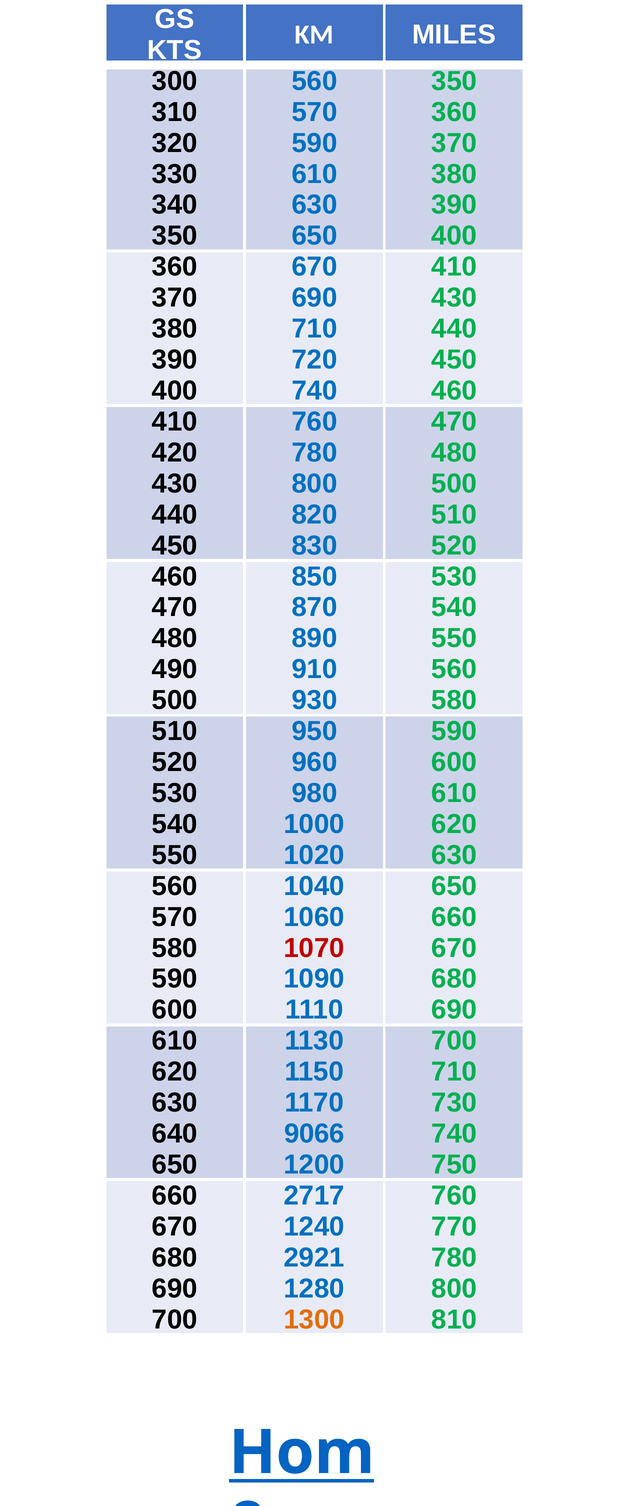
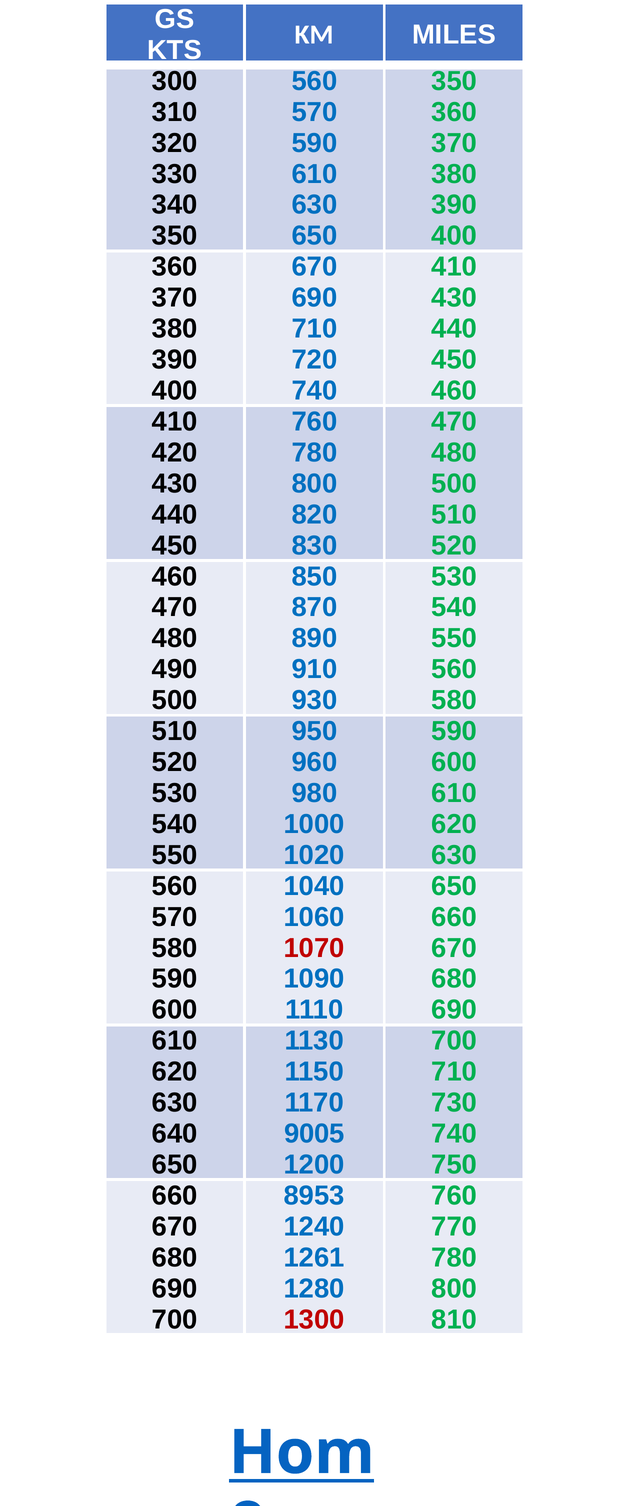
9066: 9066 -> 9005
2717: 2717 -> 8953
2921: 2921 -> 1261
1300 colour: orange -> red
